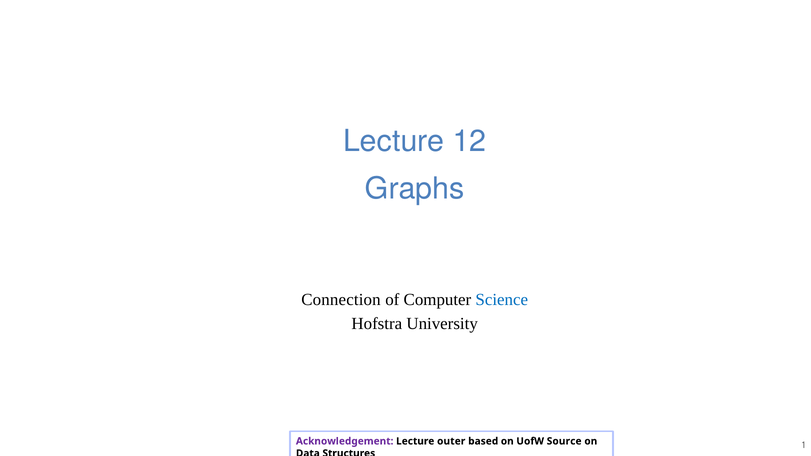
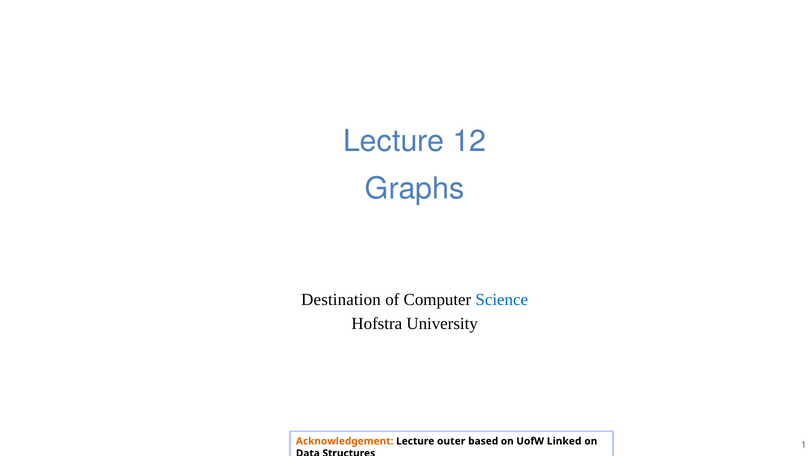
Connection: Connection -> Destination
Acknowledgement colour: purple -> orange
Source: Source -> Linked
